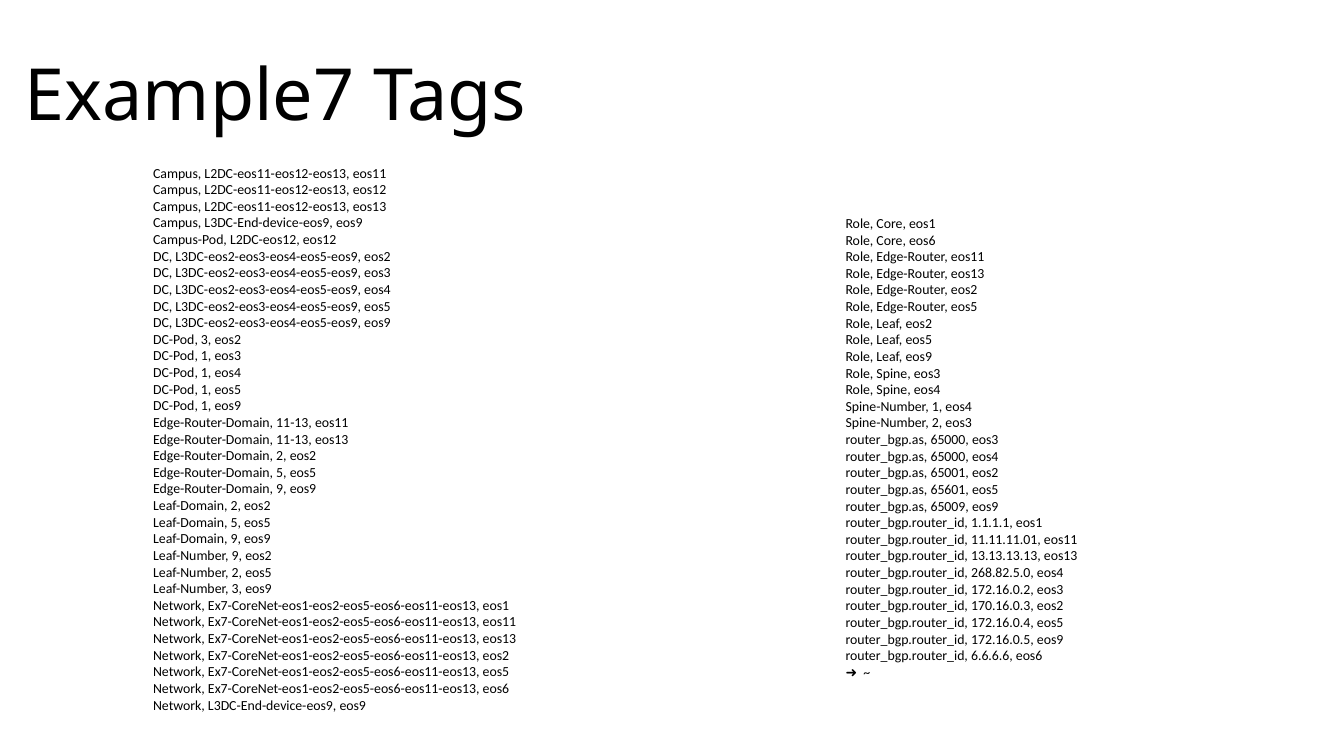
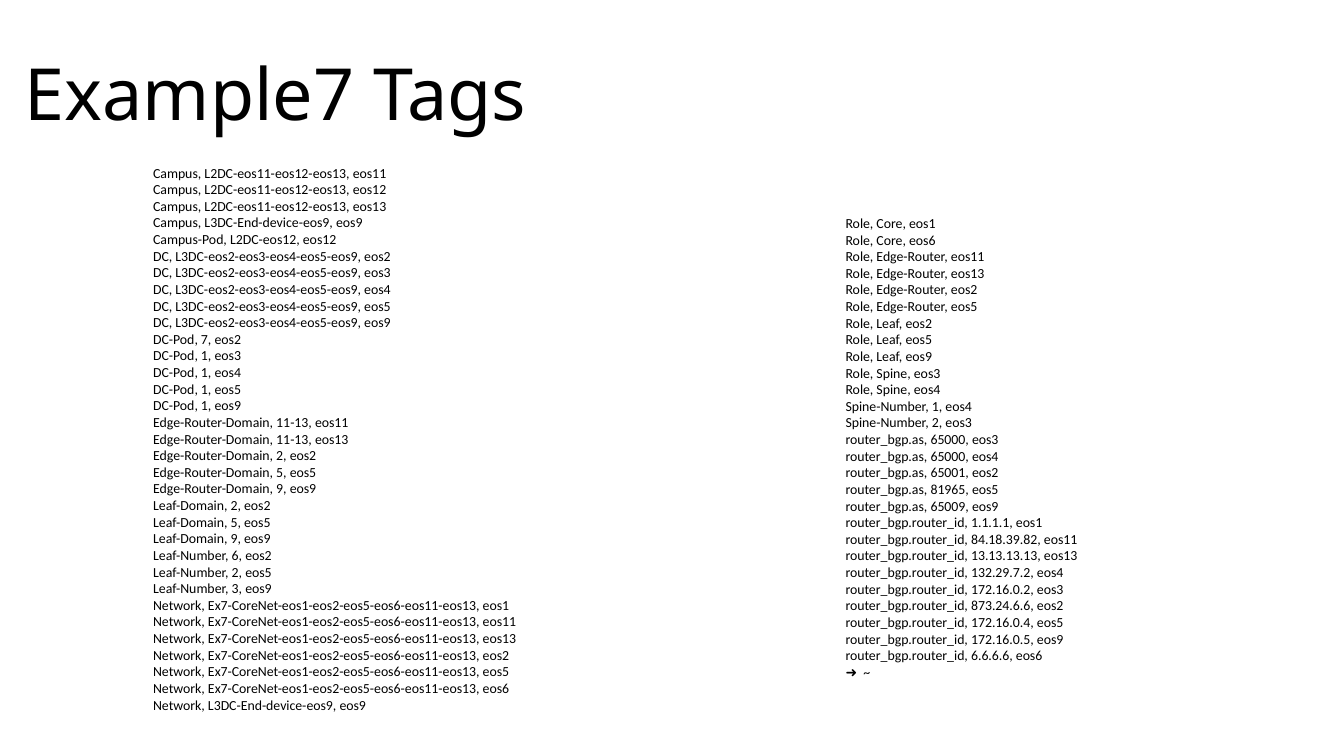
DC-Pod 3: 3 -> 7
65601: 65601 -> 81965
11.11.11.01: 11.11.11.01 -> 84.18.39.82
Leaf-Number 9: 9 -> 6
268.82.5.0: 268.82.5.0 -> 132.29.7.2
170.16.0.3: 170.16.0.3 -> 873.24.6.6
